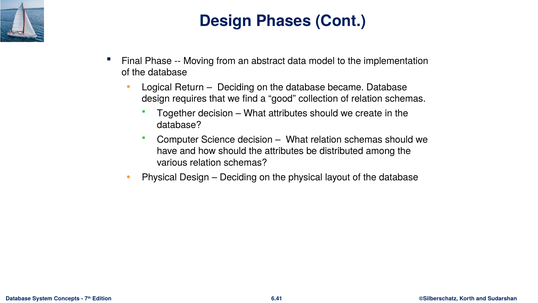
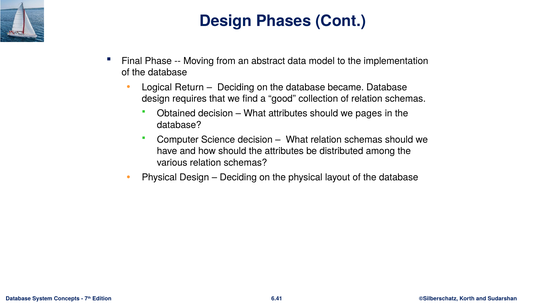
Together: Together -> Obtained
create: create -> pages
